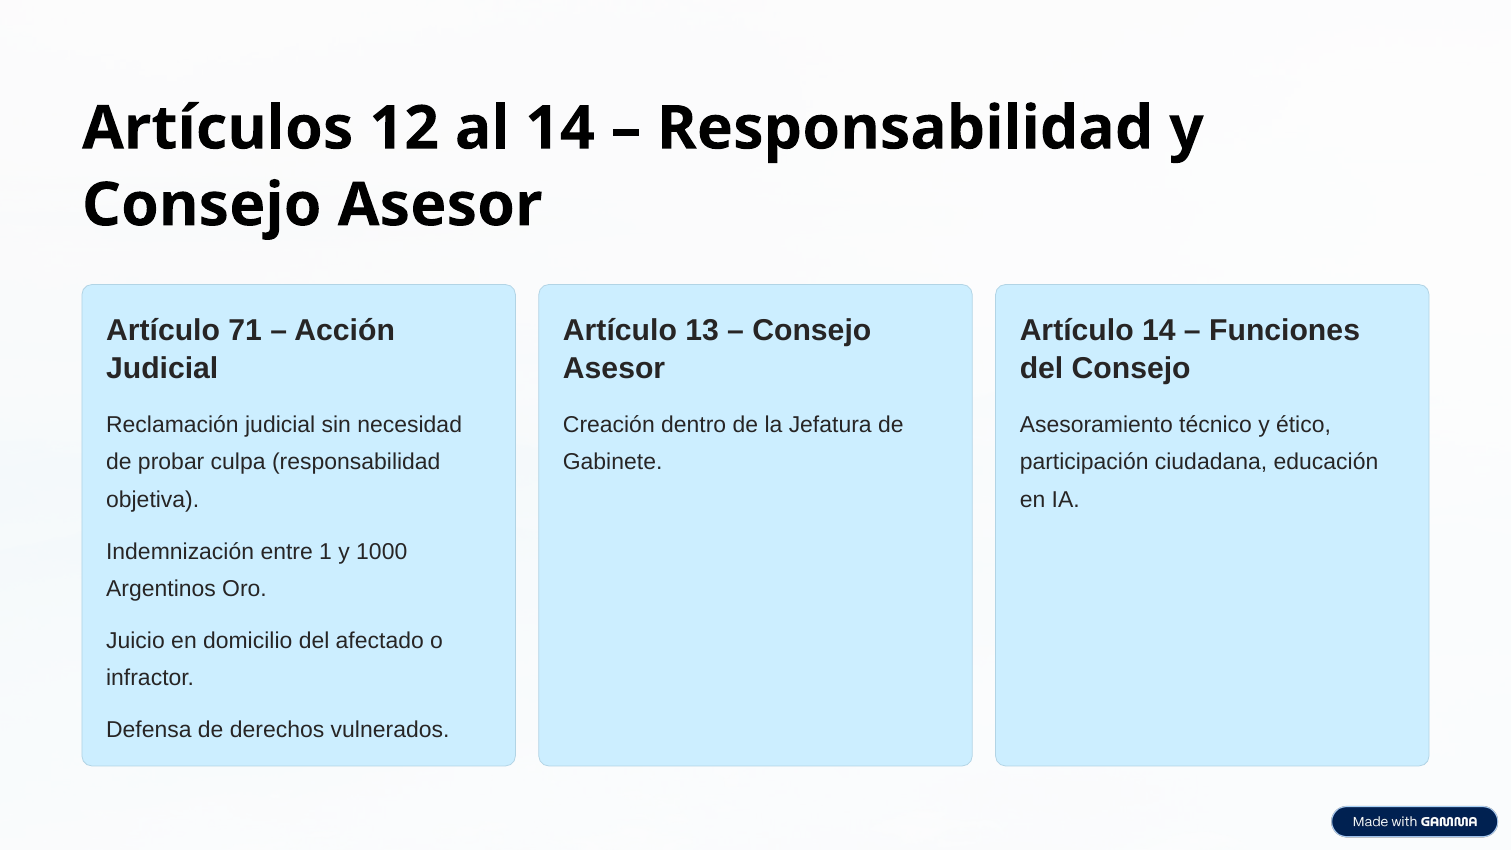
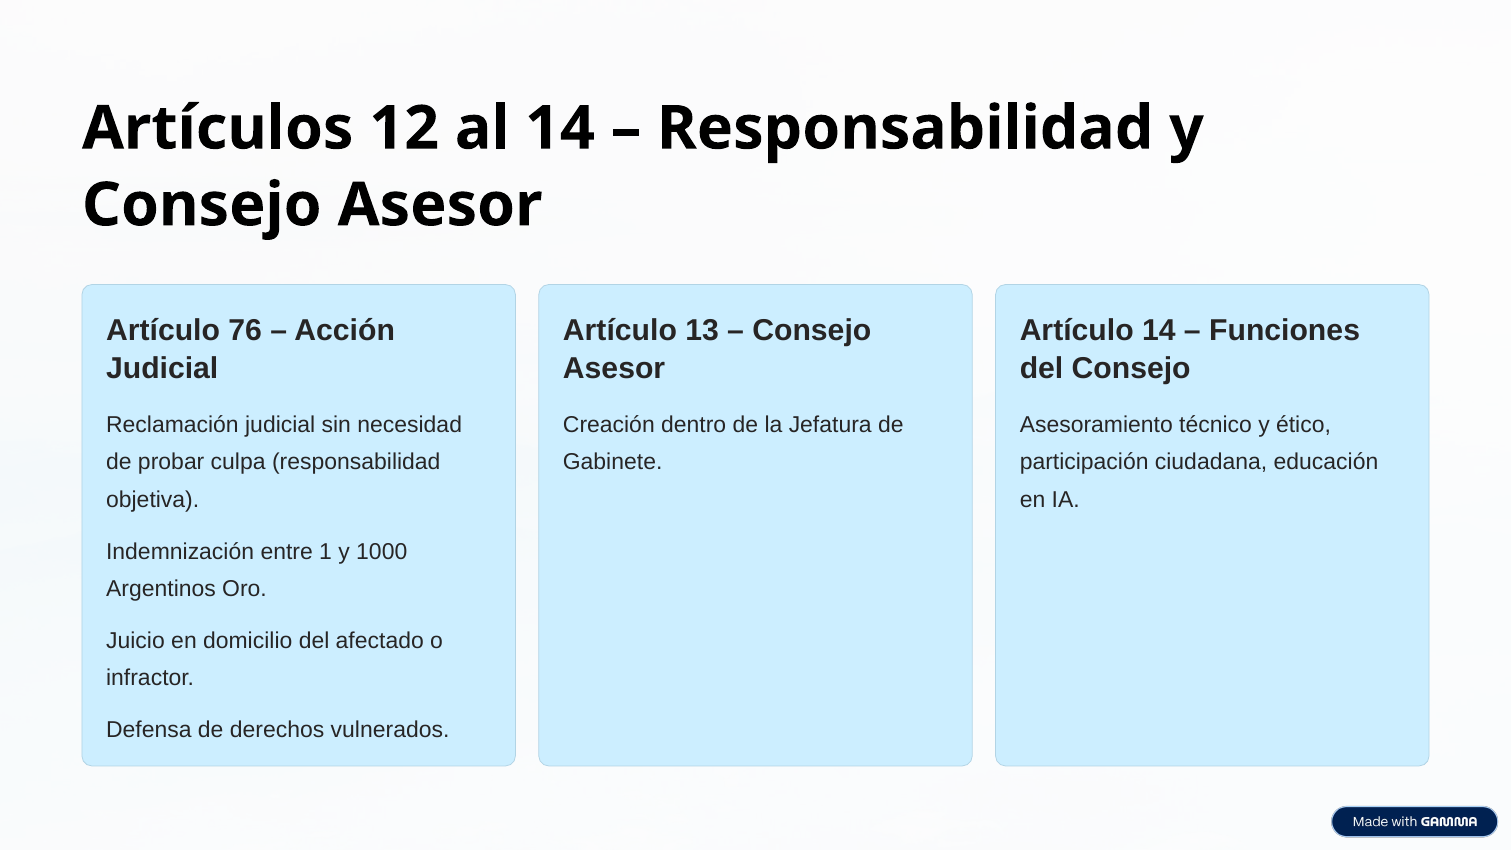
71: 71 -> 76
